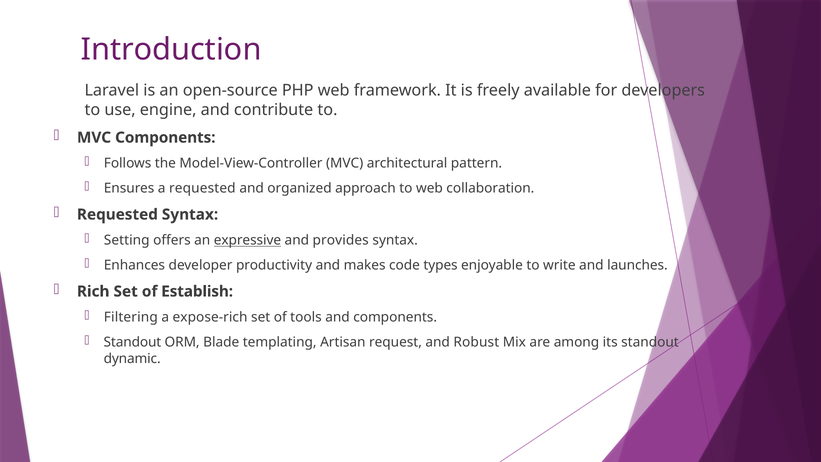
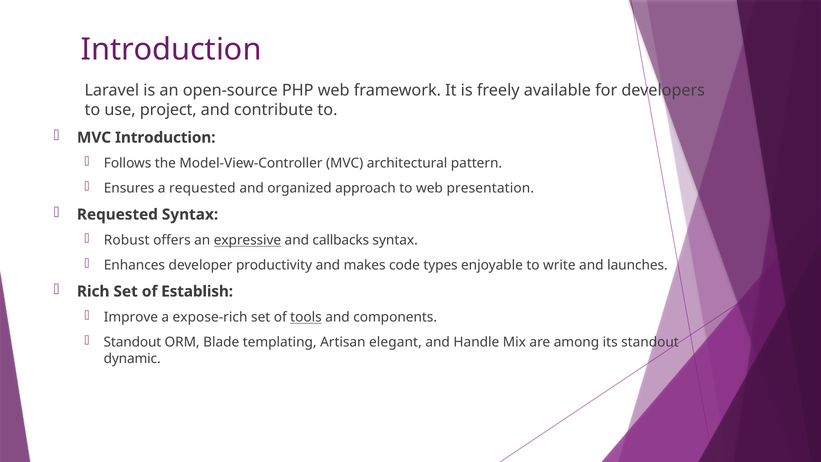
engine: engine -> project
MVC Components: Components -> Introduction
collaboration: collaboration -> presentation
Setting: Setting -> Robust
provides: provides -> callbacks
Filtering: Filtering -> Improve
tools underline: none -> present
request: request -> elegant
Robust: Robust -> Handle
